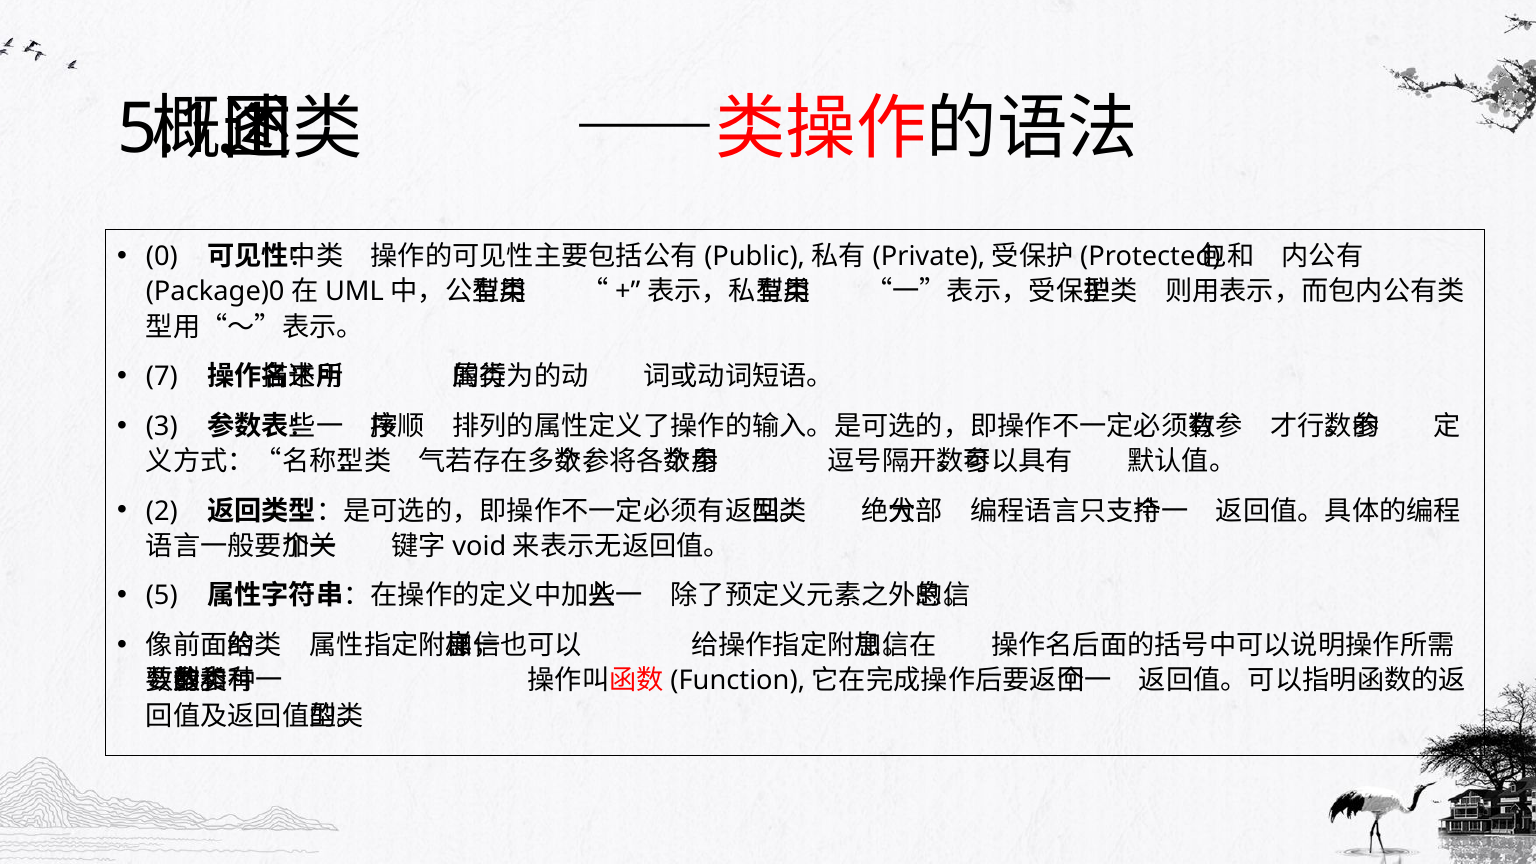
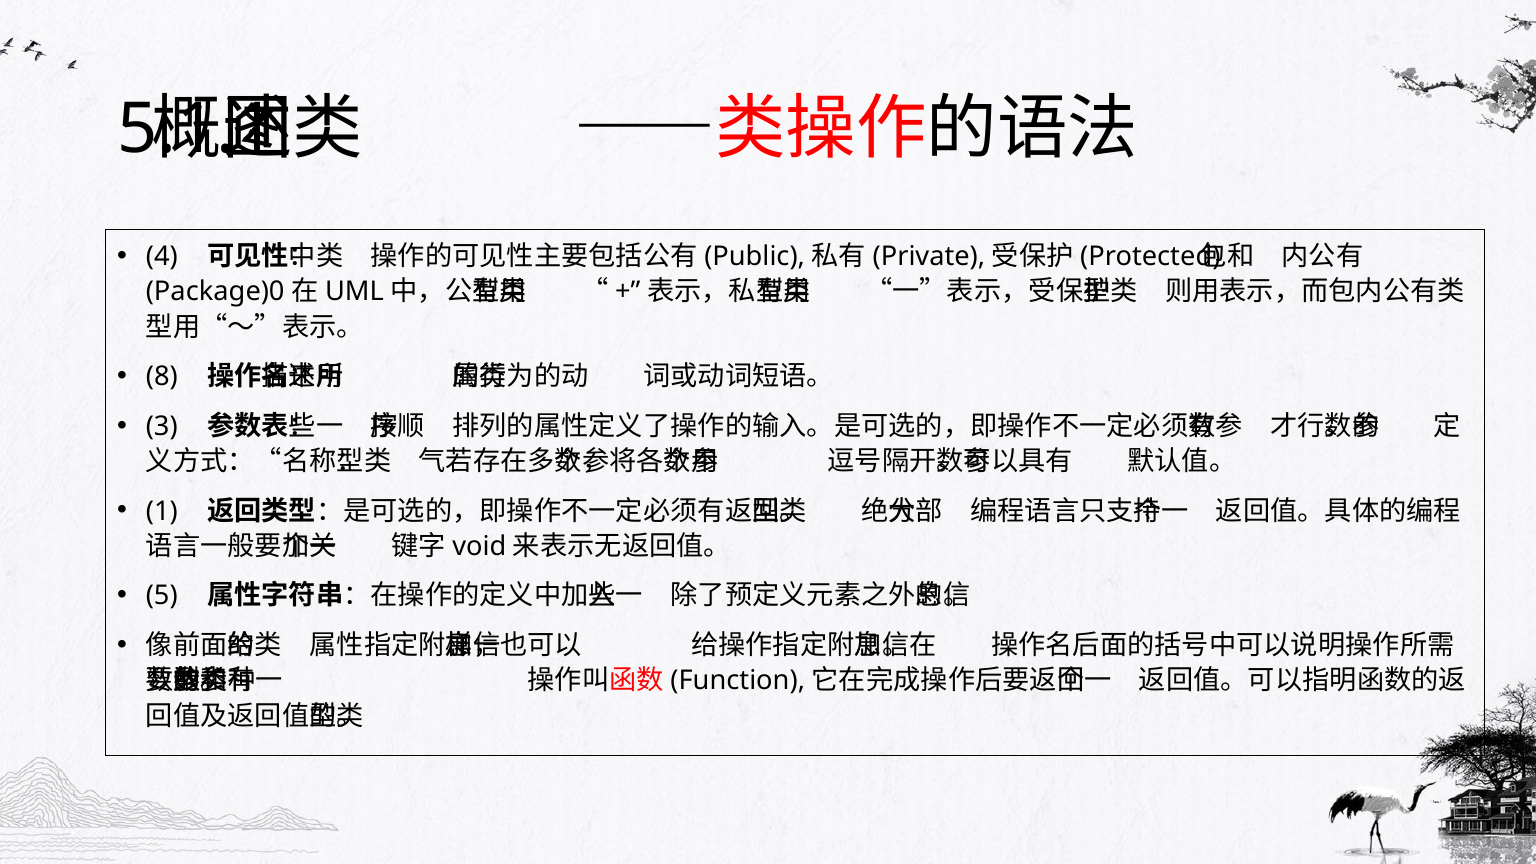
0: 0 -> 4
7: 7 -> 8
2: 2 -> 1
